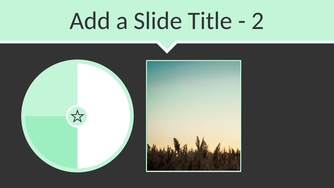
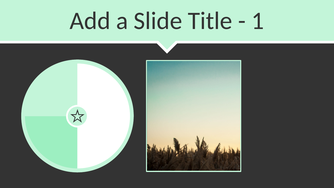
2: 2 -> 1
